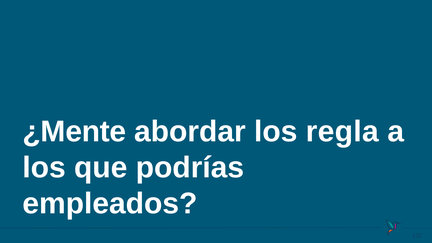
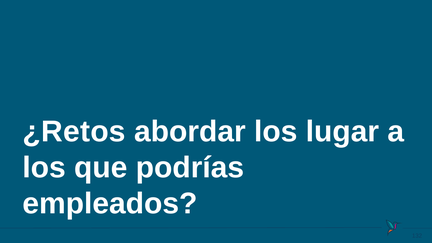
¿Mente: ¿Mente -> ¿Retos
regla: regla -> lugar
